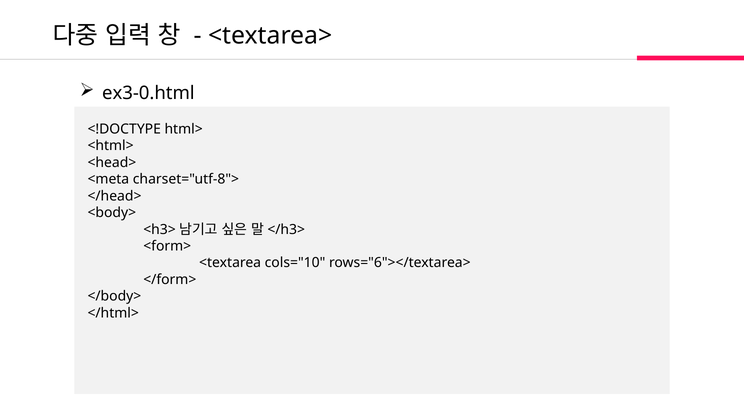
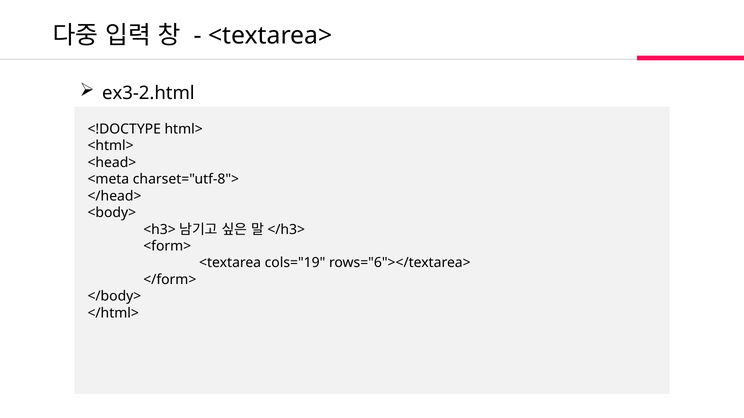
ex3-0.html: ex3-0.html -> ex3-2.html
cols="10: cols="10 -> cols="19
